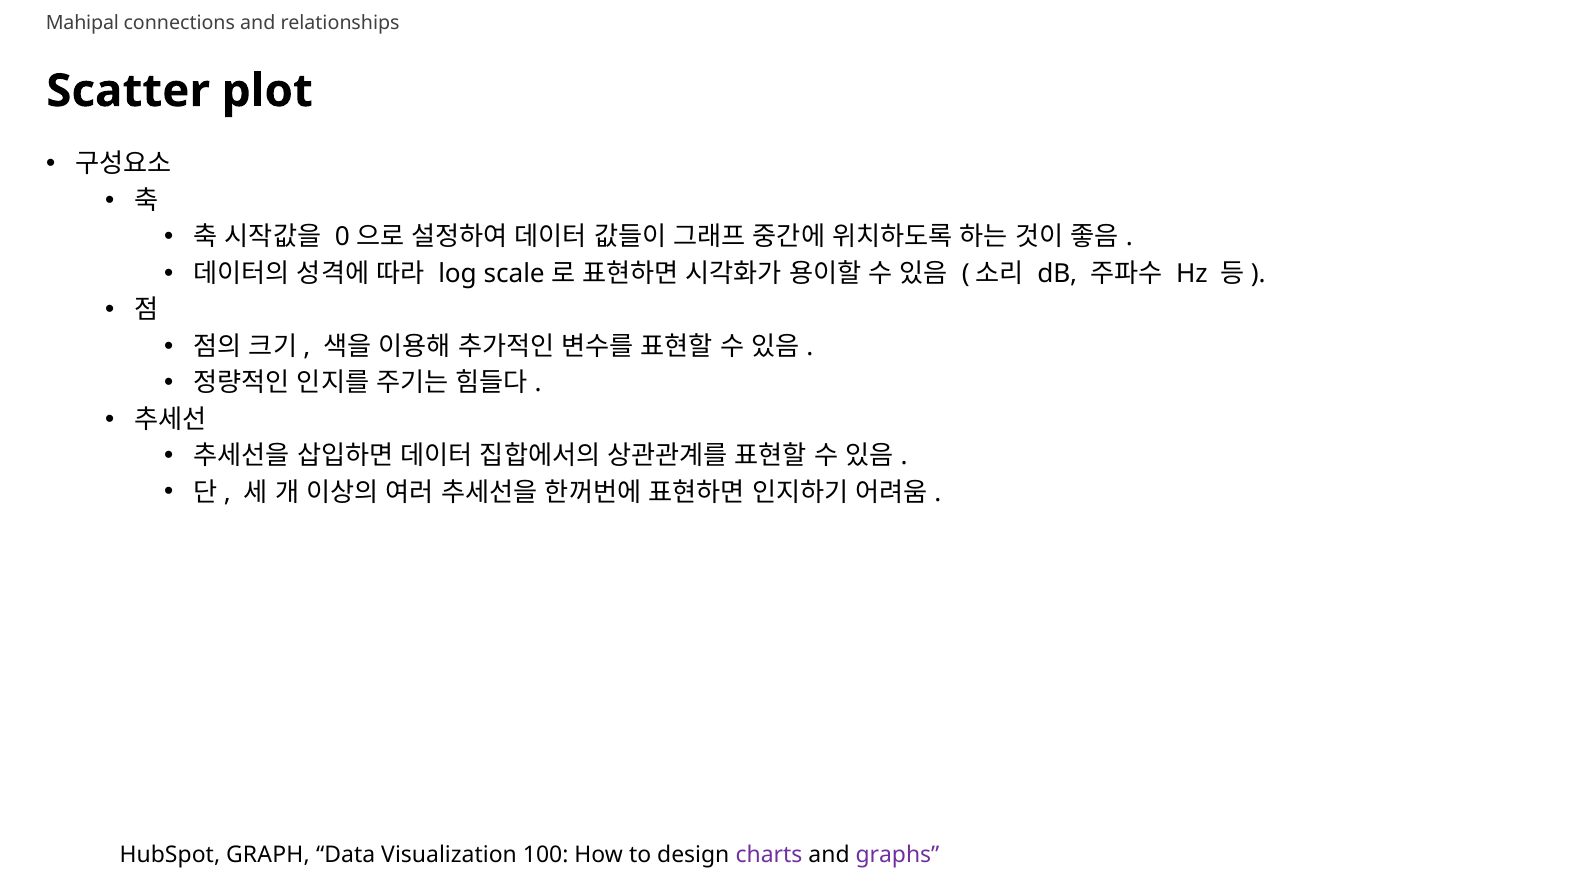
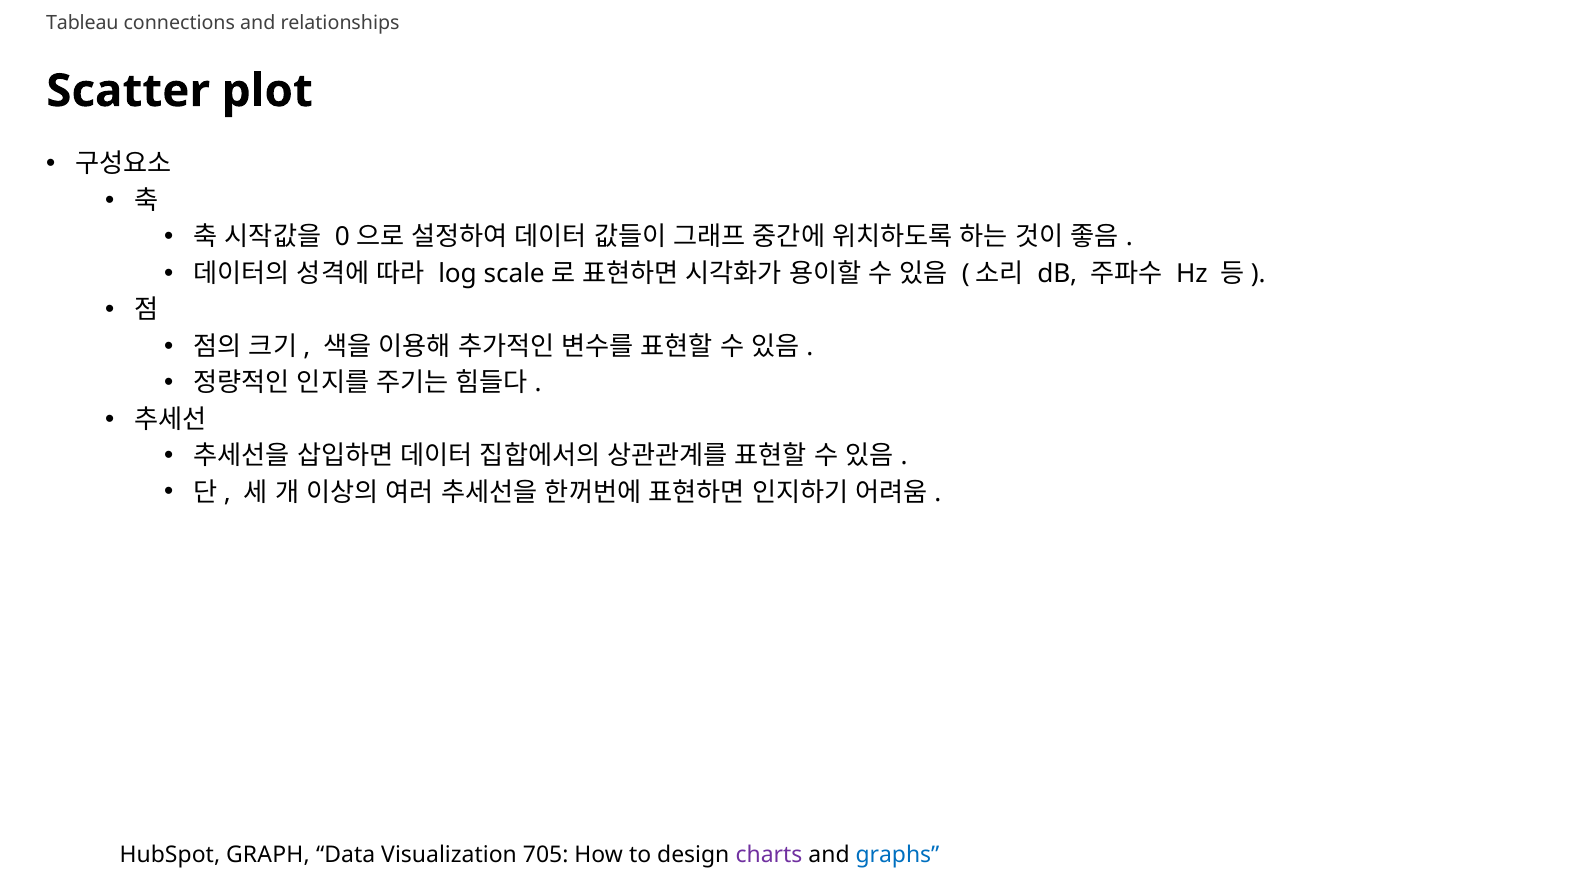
Mahipal: Mahipal -> Tableau
100: 100 -> 705
graphs colour: purple -> blue
